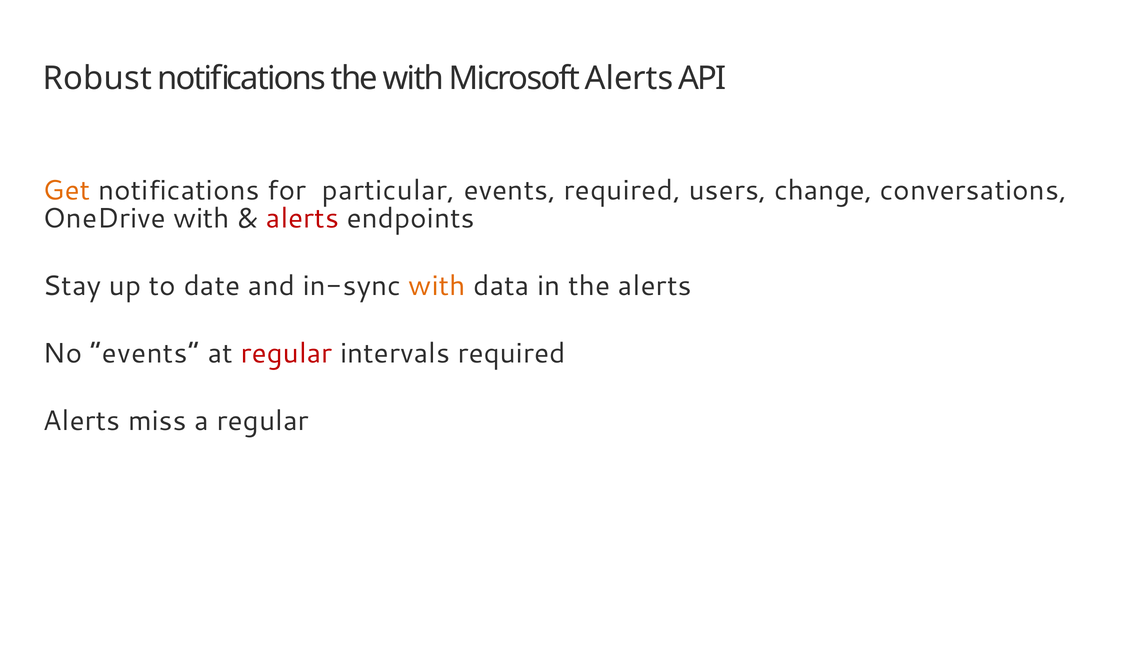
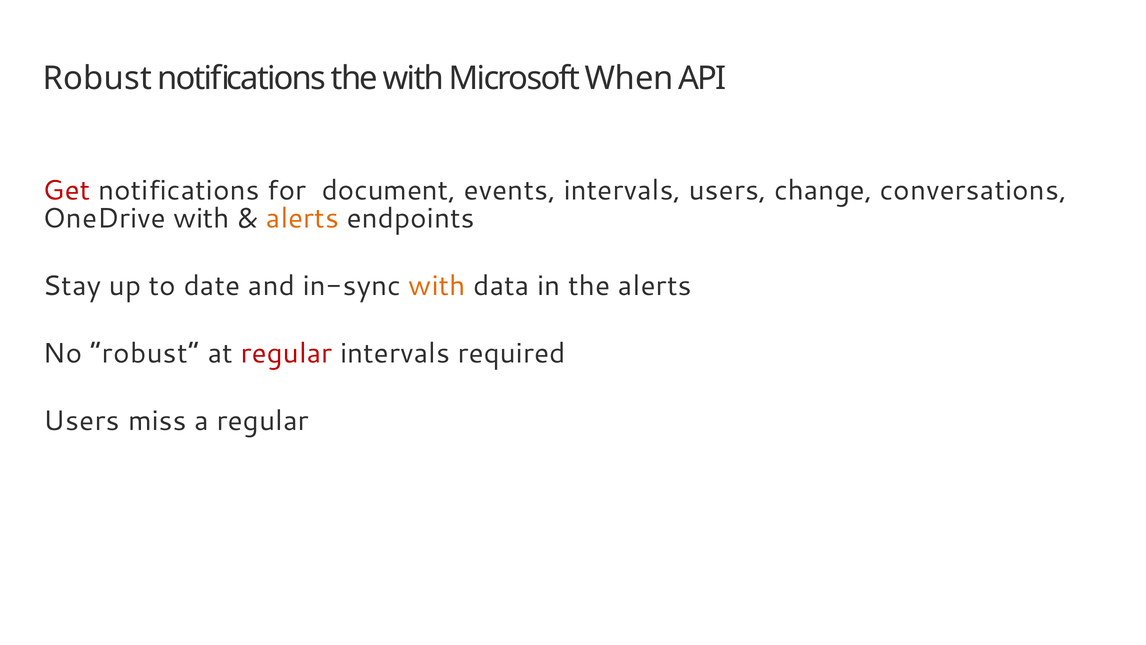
Microsoft Alerts: Alerts -> When
Get colour: orange -> red
particular: particular -> document
events required: required -> intervals
alerts at (302, 218) colour: red -> orange
No events: events -> robust
Alerts at (82, 420): Alerts -> Users
